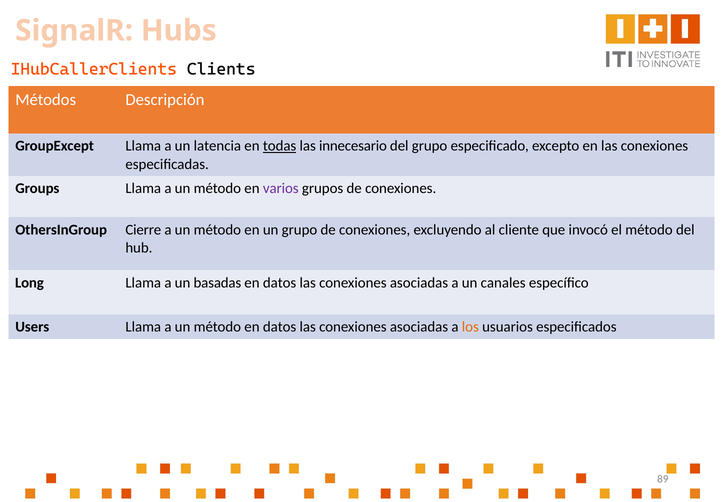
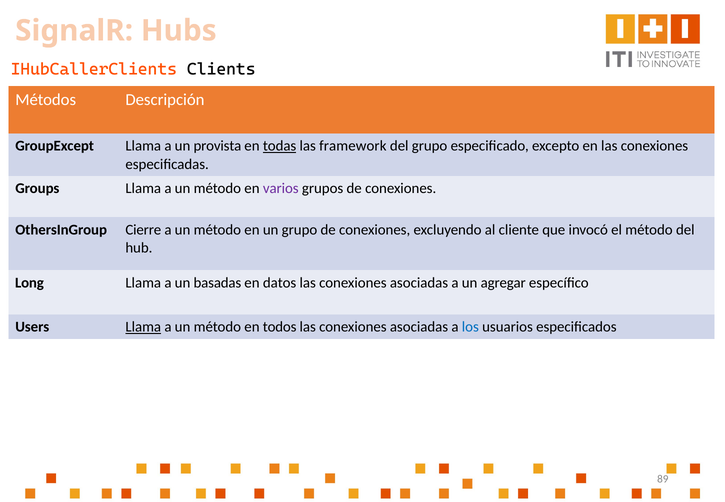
latencia: latencia -> provista
innecesario: innecesario -> framework
canales: canales -> agregar
Llama at (143, 327) underline: none -> present
método en datos: datos -> todos
los colour: orange -> blue
